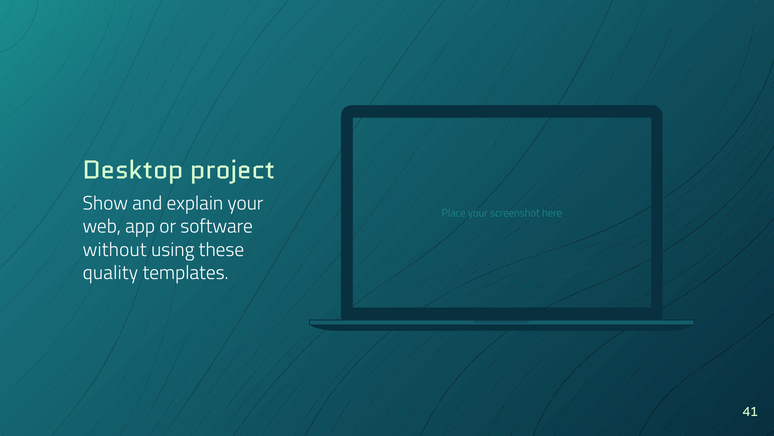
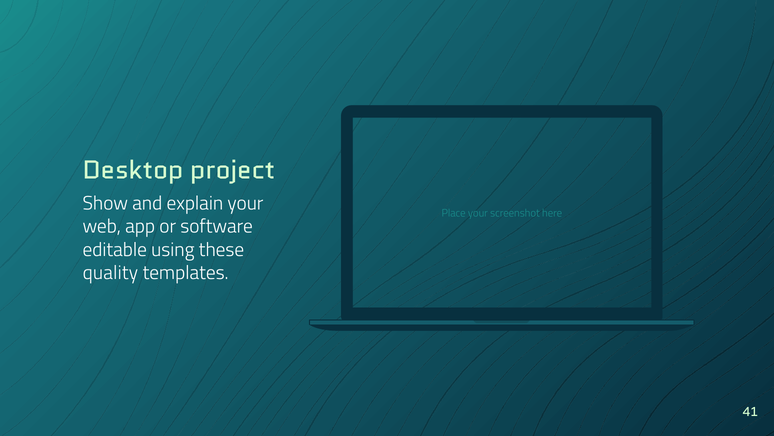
without: without -> editable
